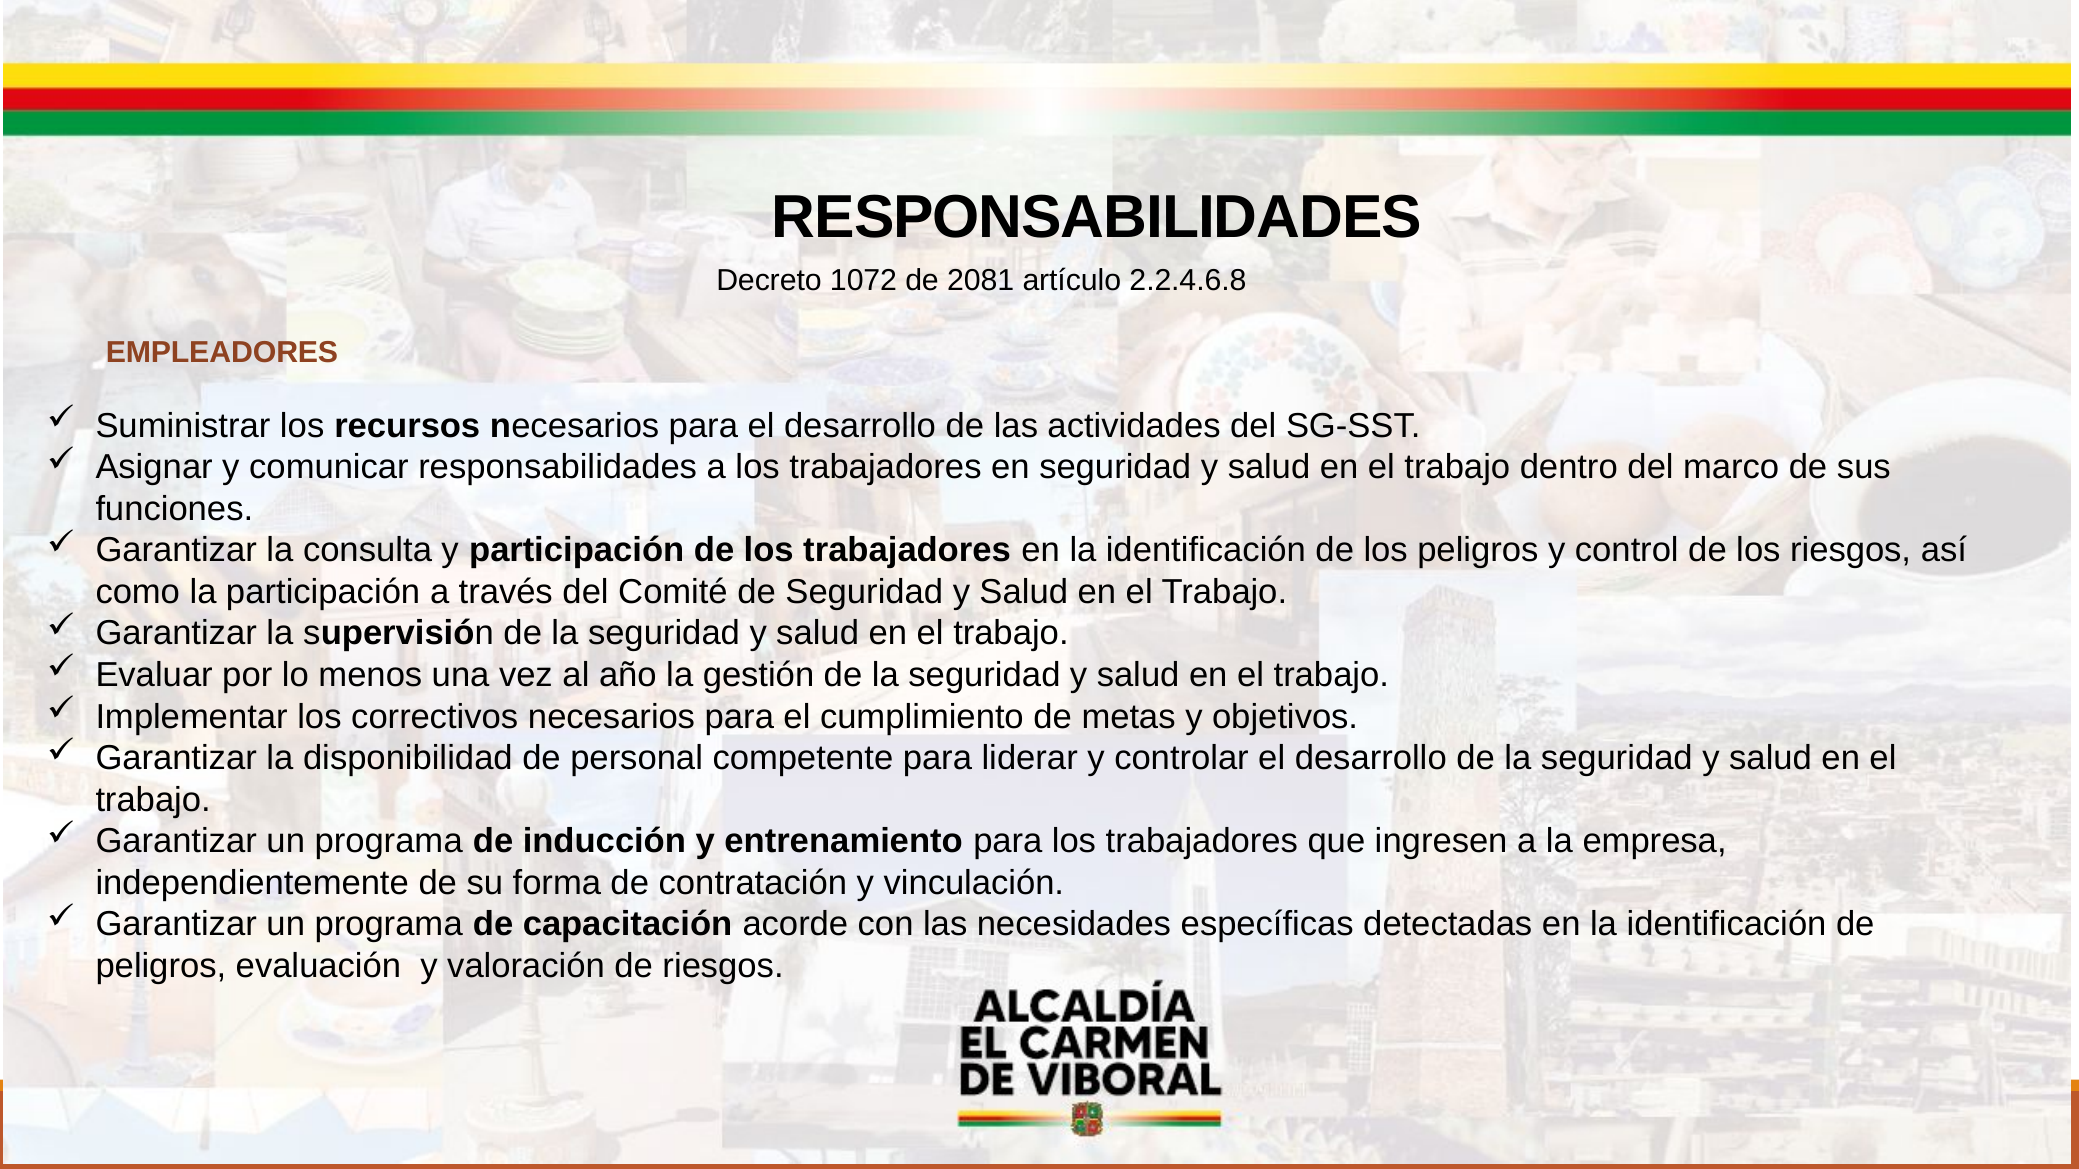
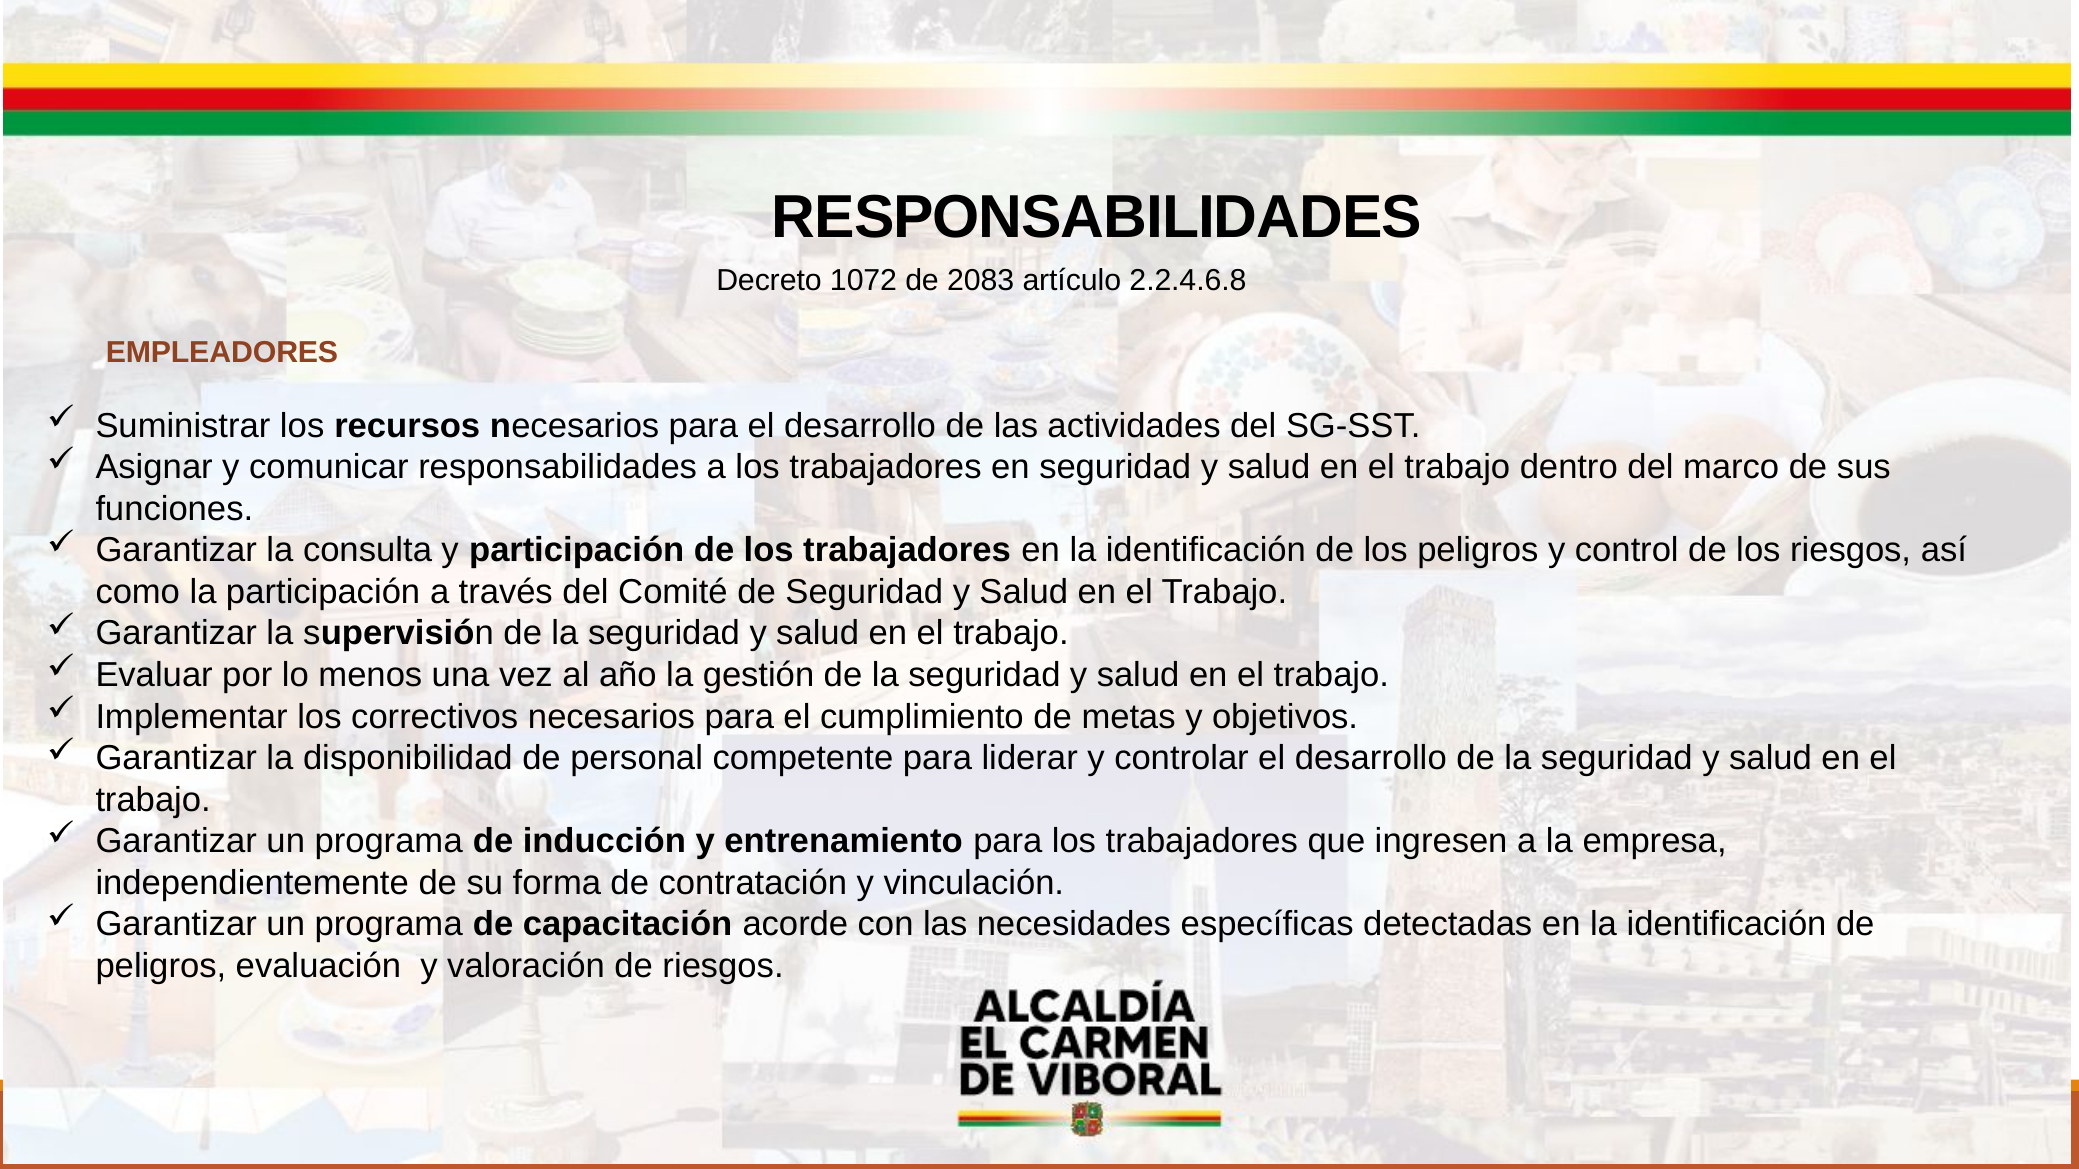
2081: 2081 -> 2083
